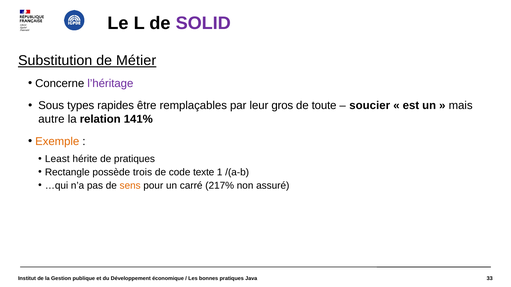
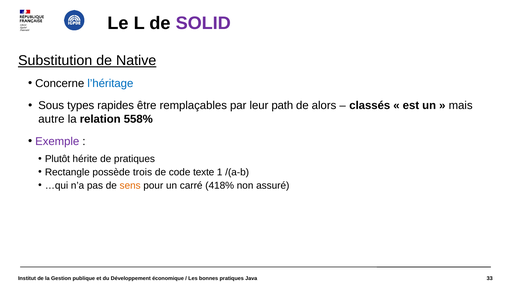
Métier: Métier -> Native
l’héritage colour: purple -> blue
gros: gros -> path
toute: toute -> alors
soucier: soucier -> classés
141%: 141% -> 558%
Exemple colour: orange -> purple
Least: Least -> Plutôt
217%: 217% -> 418%
